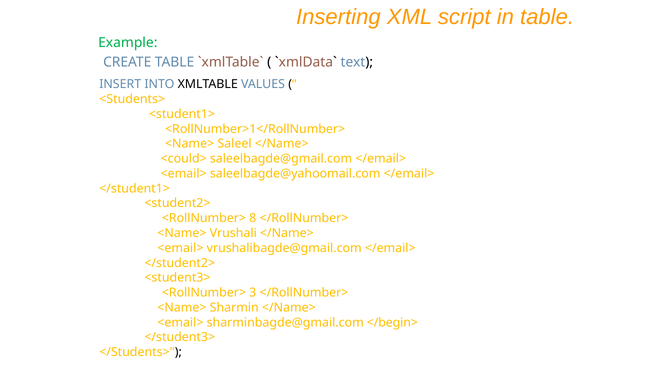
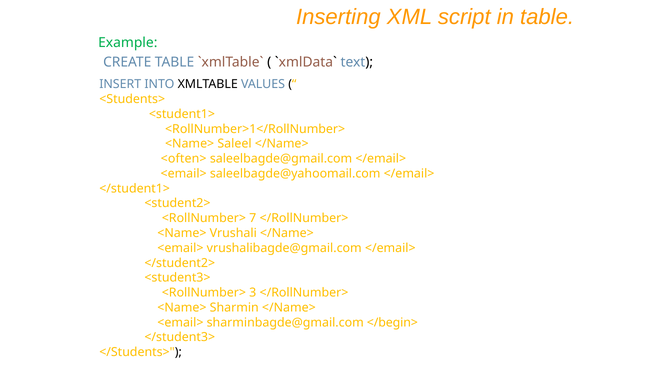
<could>: <could> -> <often>
8: 8 -> 7
